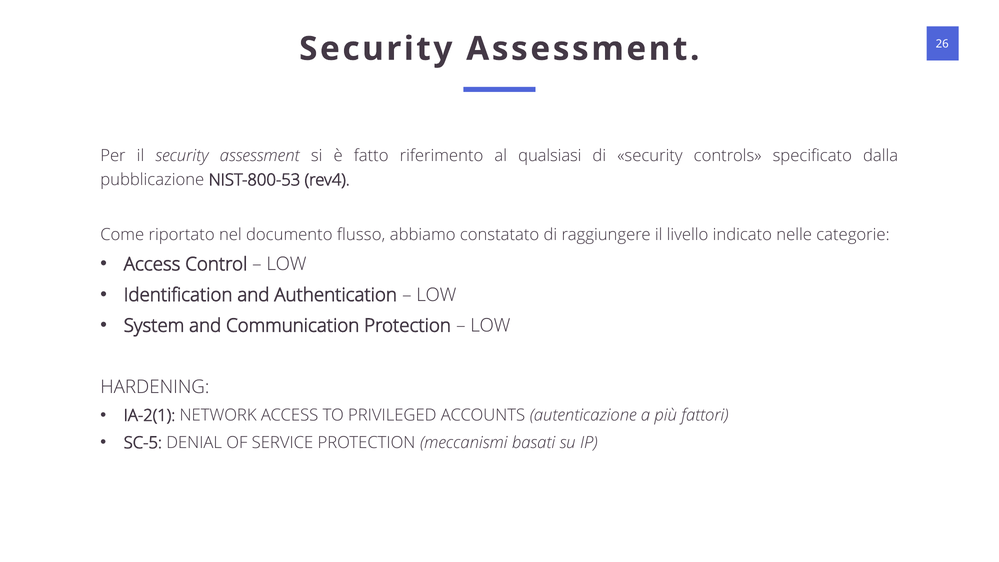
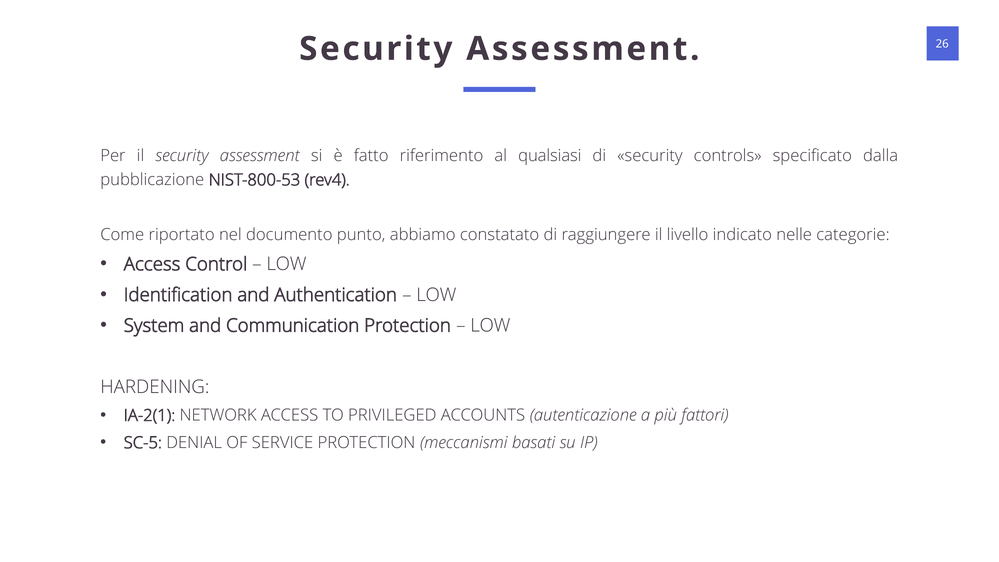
flusso: flusso -> punto
